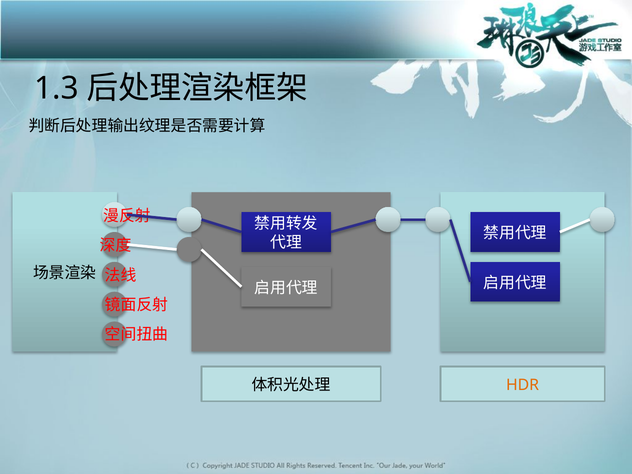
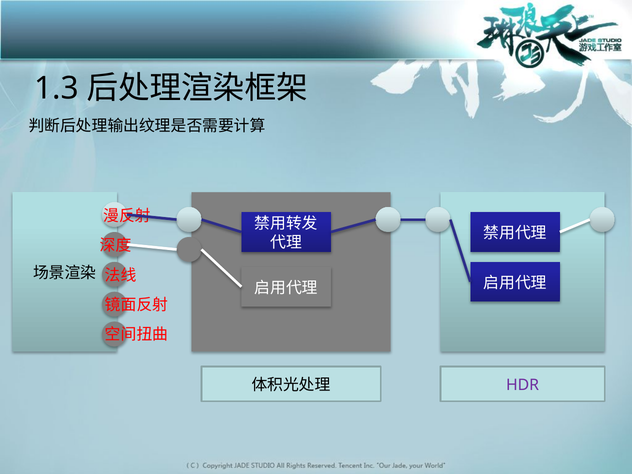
HDR colour: orange -> purple
